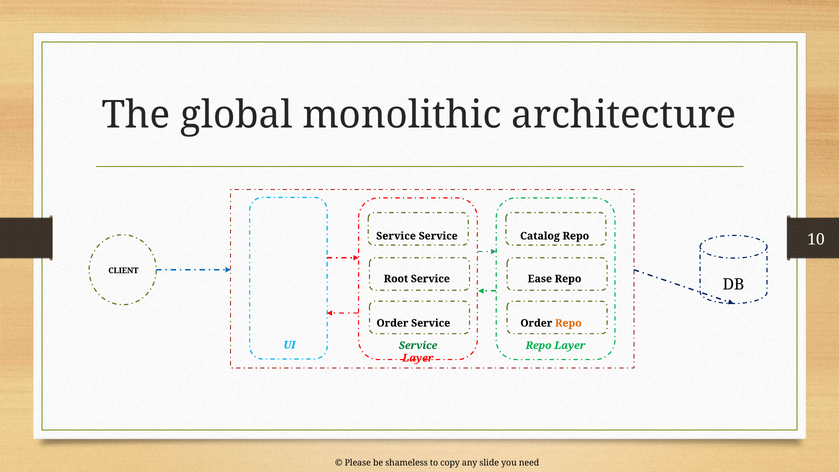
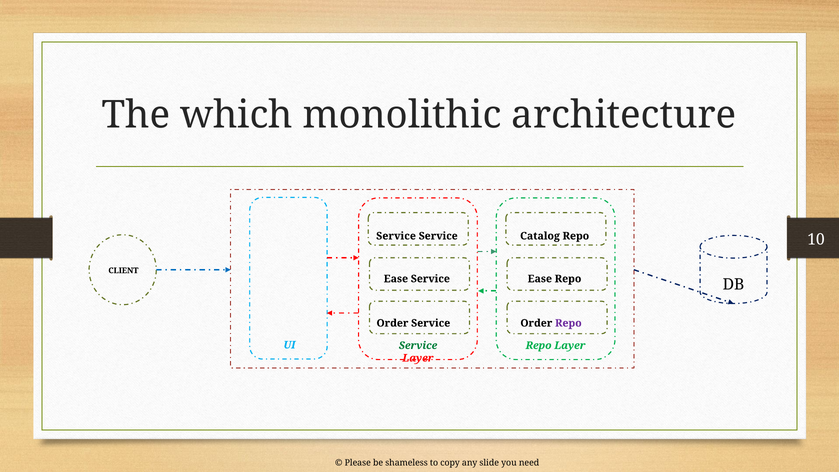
global: global -> which
Root at (396, 279): Root -> Ease
Repo at (568, 323) colour: orange -> purple
